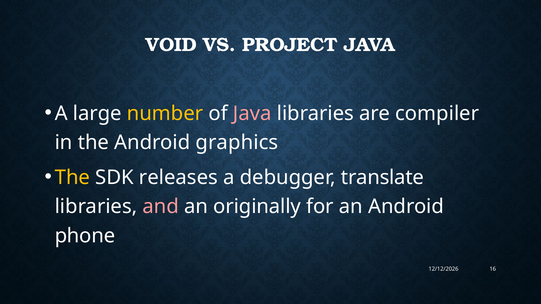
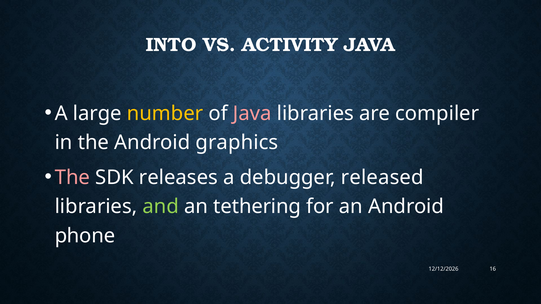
VOID: VOID -> INTO
PROJECT: PROJECT -> ACTIVITY
The at (72, 178) colour: yellow -> pink
translate: translate -> released
and colour: pink -> light green
originally: originally -> tethering
